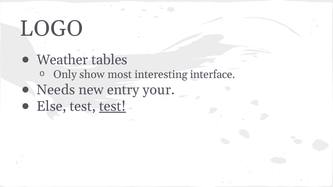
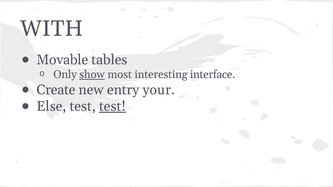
LOGO: LOGO -> WITH
Weather: Weather -> Movable
show underline: none -> present
Needs: Needs -> Create
